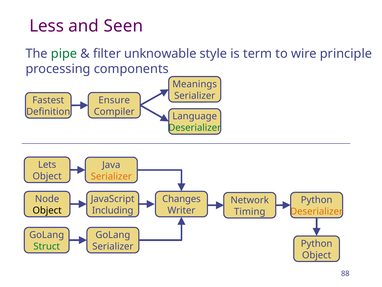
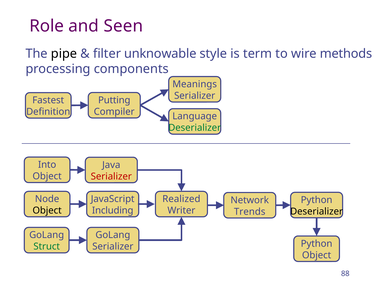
Less: Less -> Role
pipe colour: green -> black
principle: principle -> methods
Ensure: Ensure -> Putting
Lets: Lets -> Into
Serializer at (111, 176) colour: orange -> red
Changes: Changes -> Realized
Deserializer at (317, 211) colour: orange -> black
Timing: Timing -> Trends
